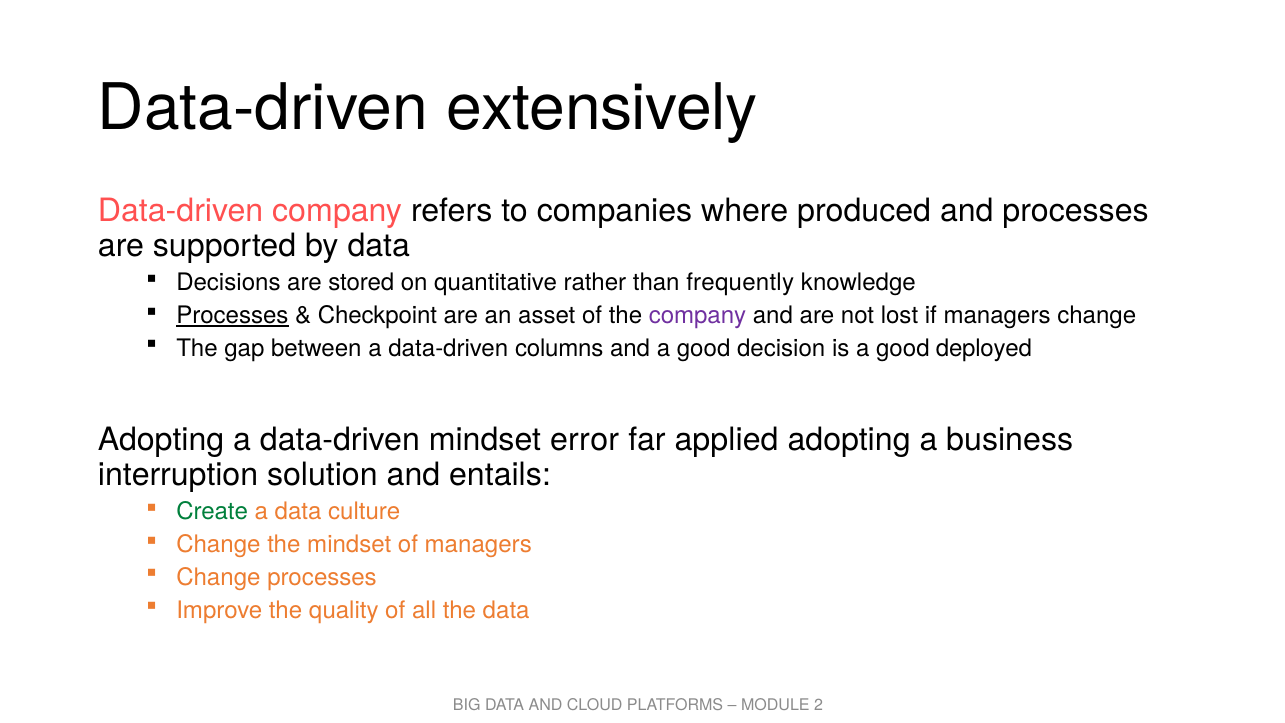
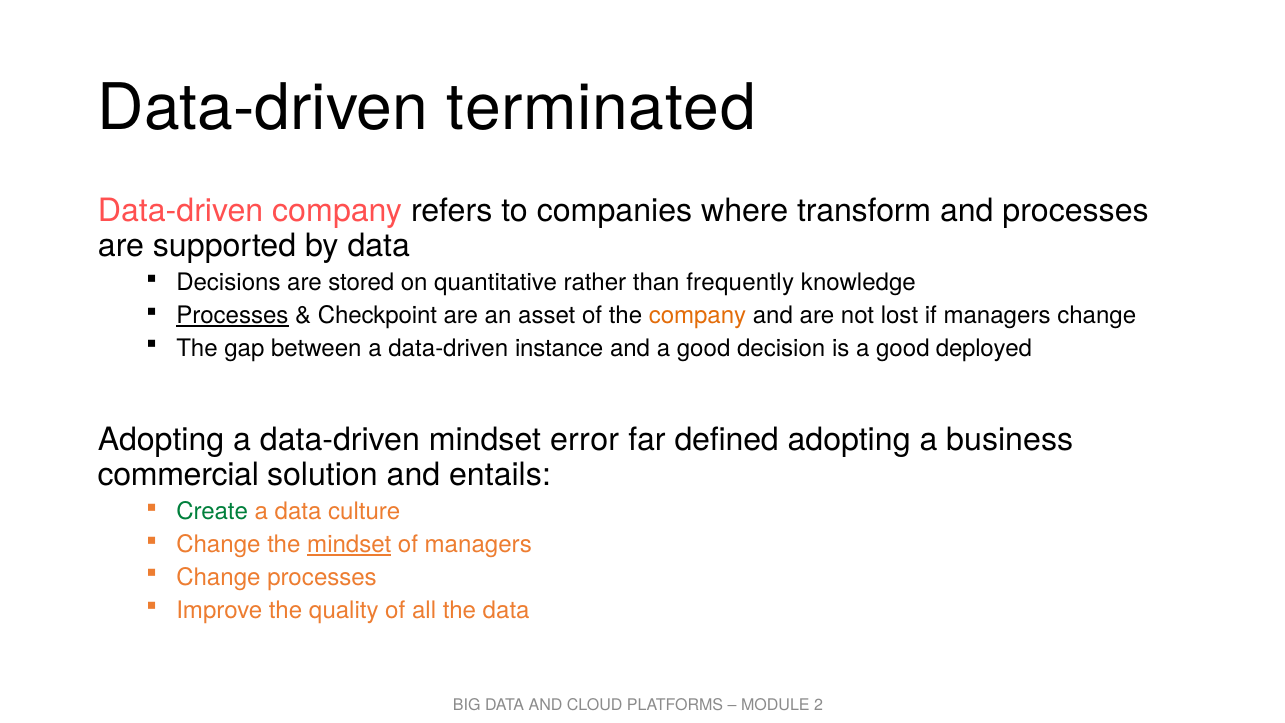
extensively: extensively -> terminated
produced: produced -> transform
company at (698, 316) colour: purple -> orange
columns: columns -> instance
applied: applied -> defined
interruption: interruption -> commercial
mindset at (349, 545) underline: none -> present
